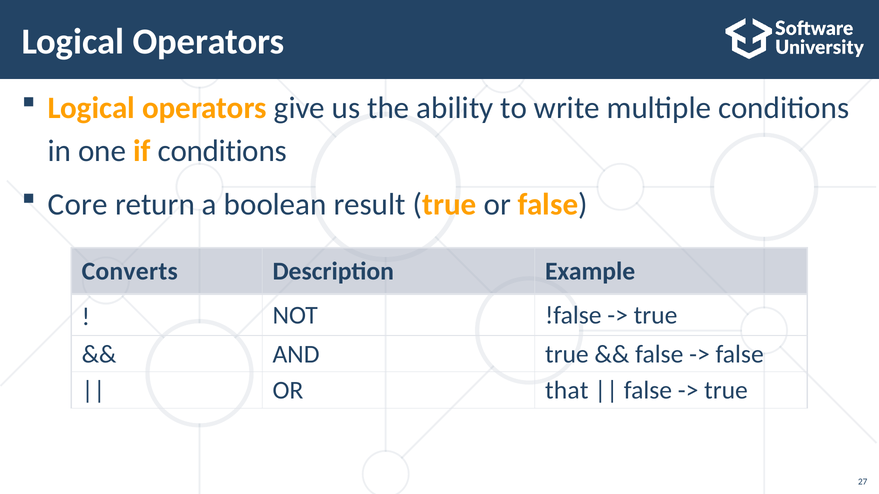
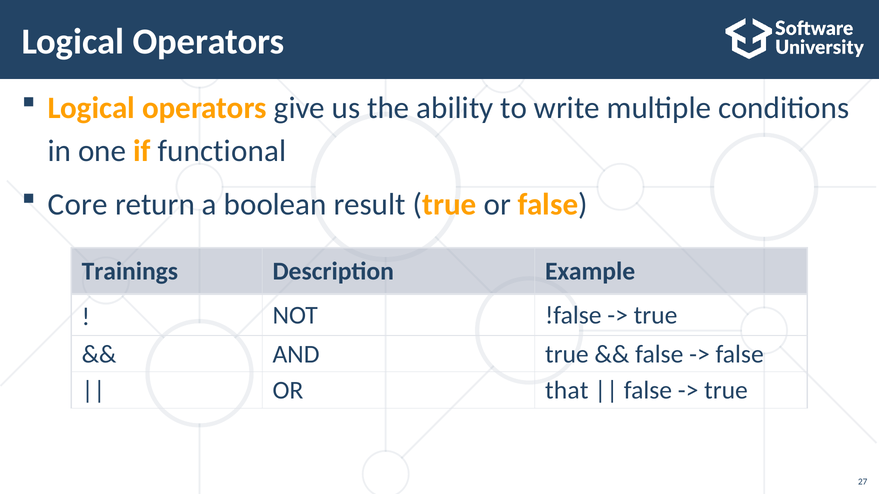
if conditions: conditions -> functional
Converts: Converts -> Trainings
